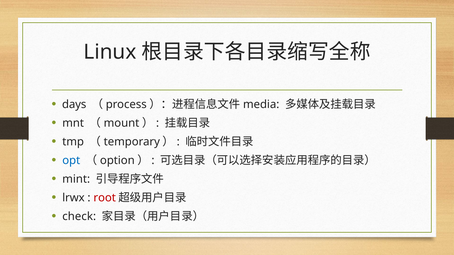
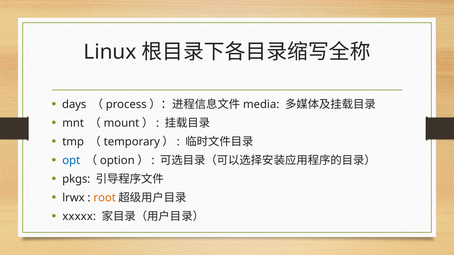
mint: mint -> pkgs
root colour: red -> orange
check: check -> xxxxx
